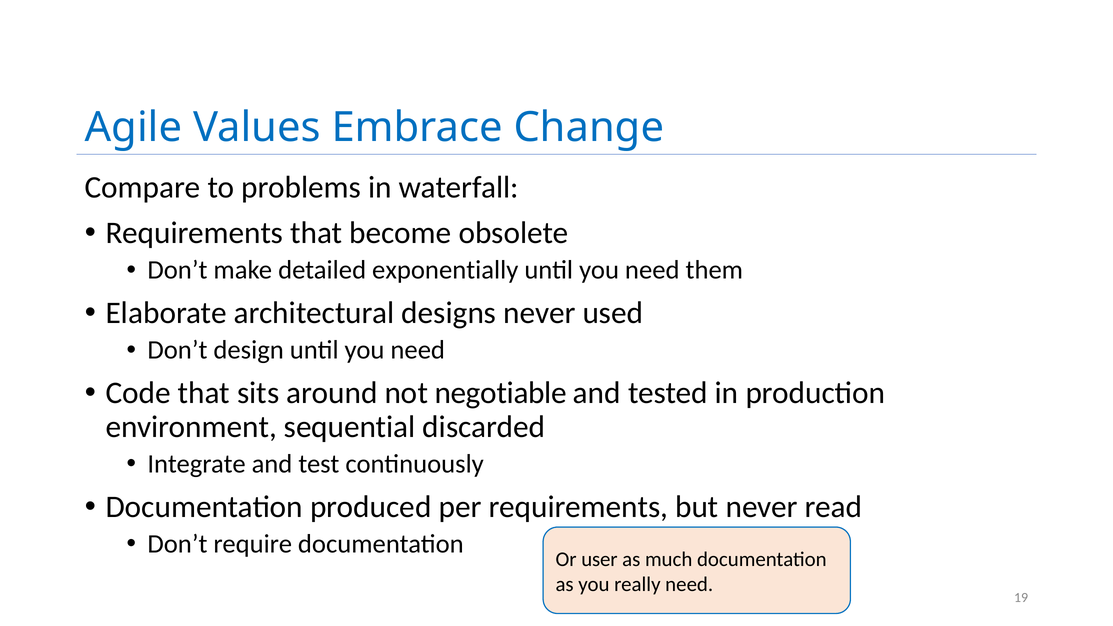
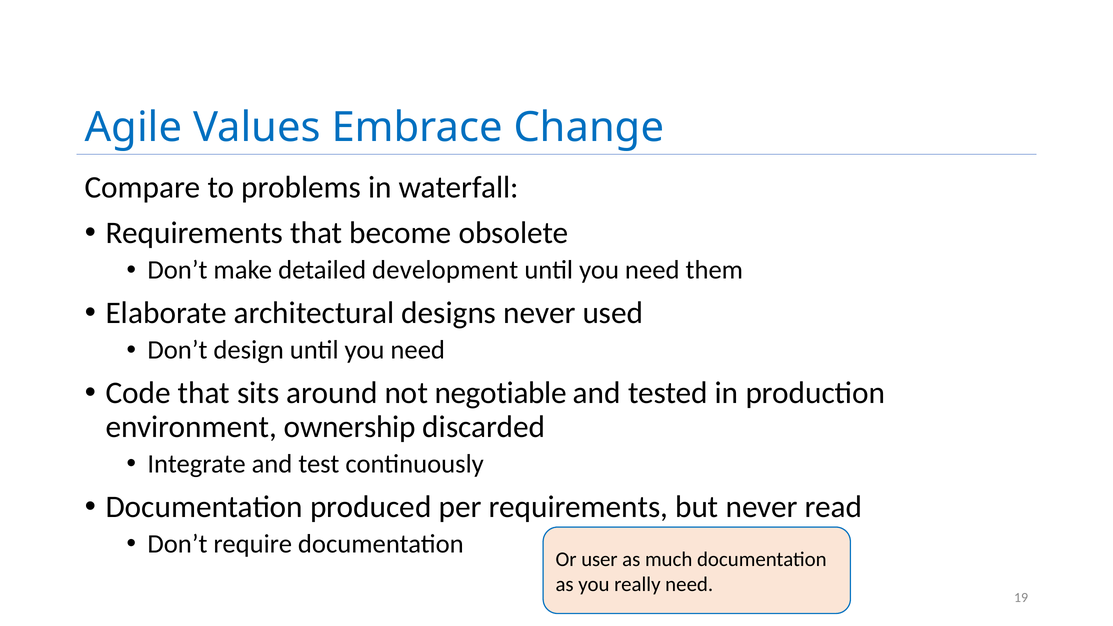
exponentially: exponentially -> development
sequential: sequential -> ownership
